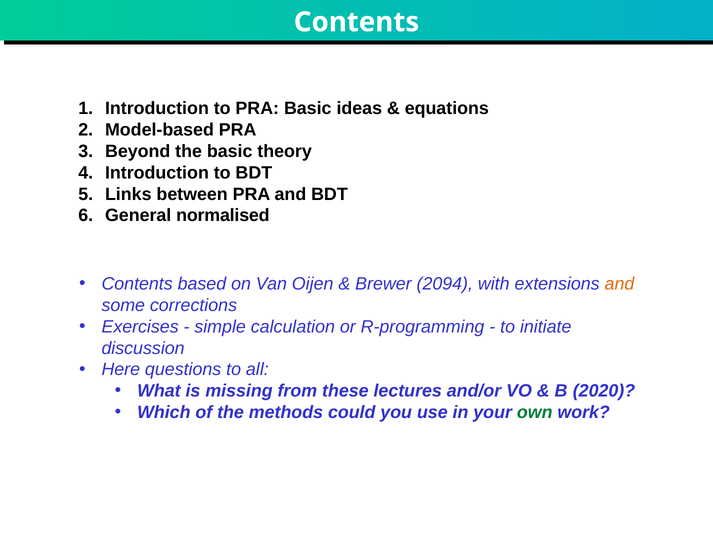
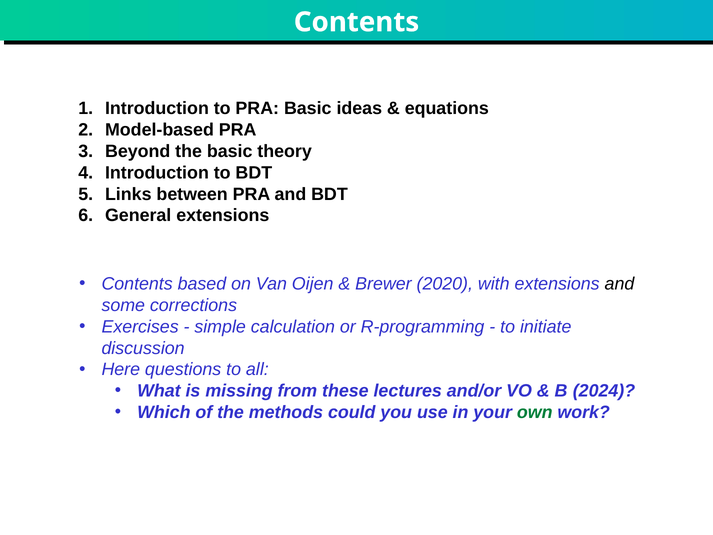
General normalised: normalised -> extensions
2094: 2094 -> 2020
and at (619, 284) colour: orange -> black
2020: 2020 -> 2024
